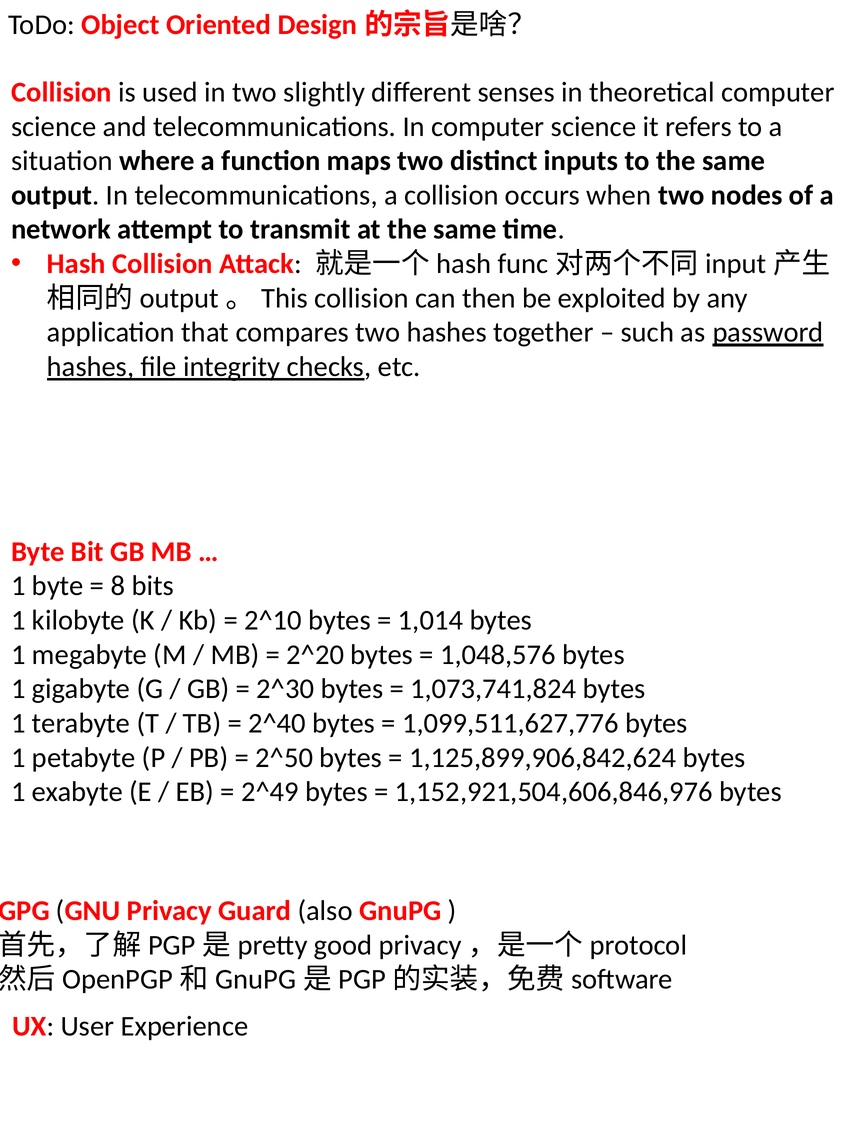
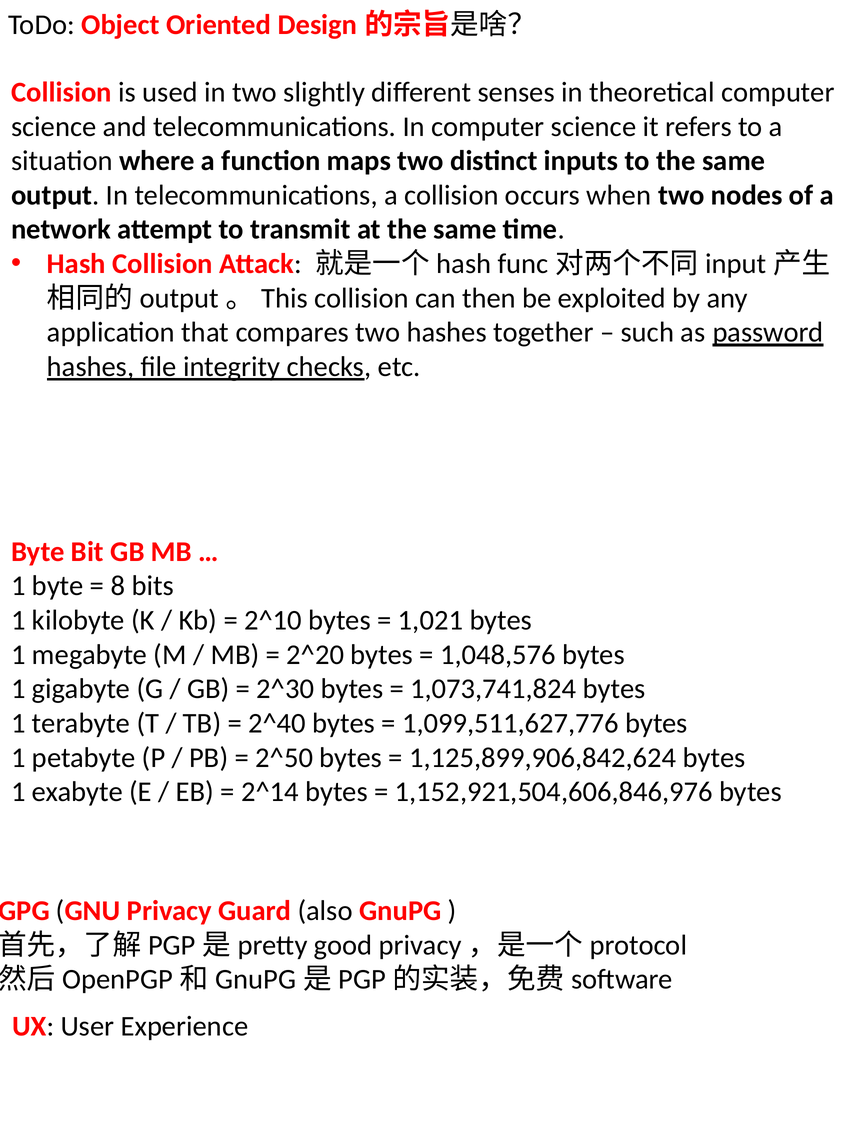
1,014: 1,014 -> 1,021
2^49: 2^49 -> 2^14
